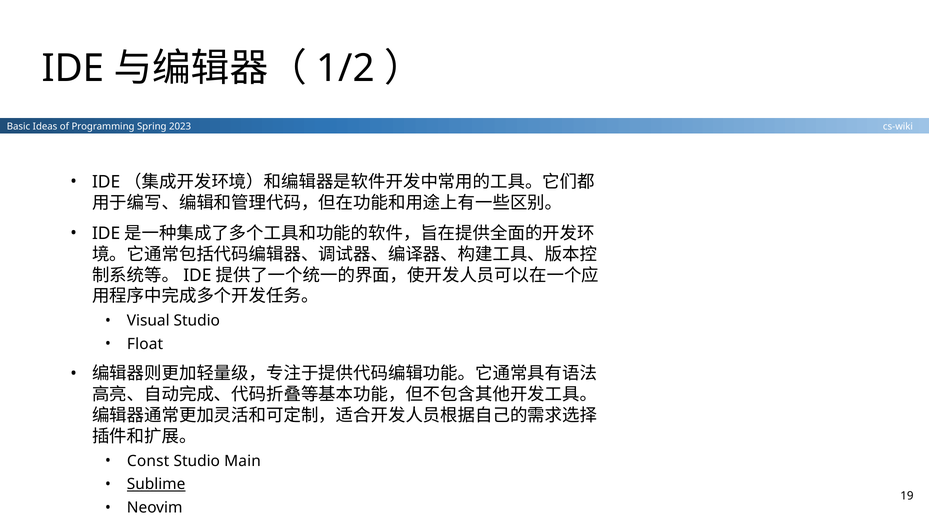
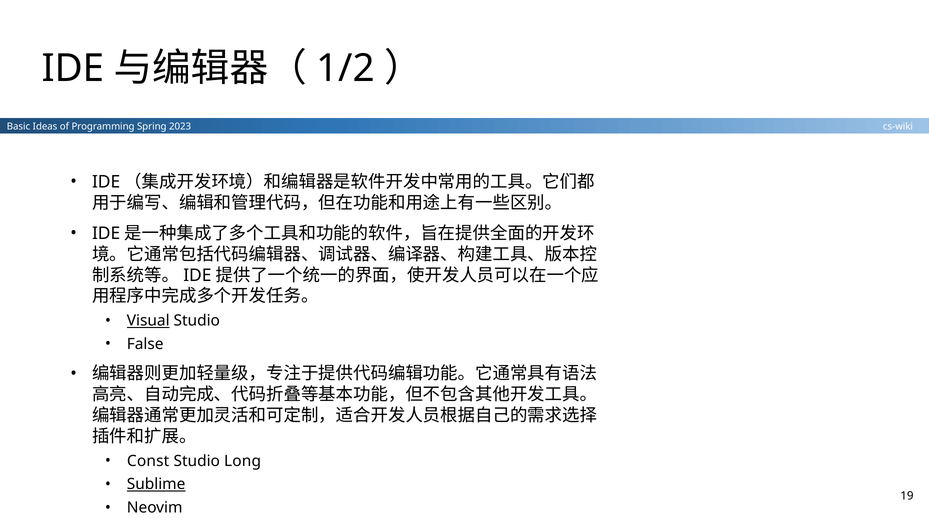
Visual underline: none -> present
Float: Float -> False
Main: Main -> Long
